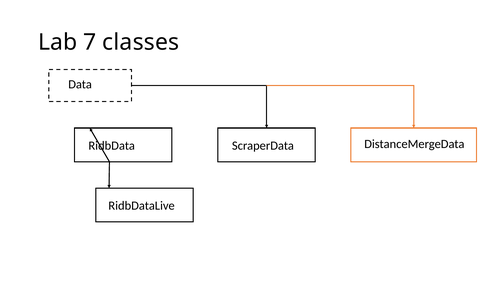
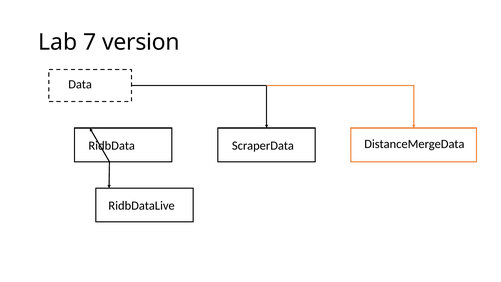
classes: classes -> version
